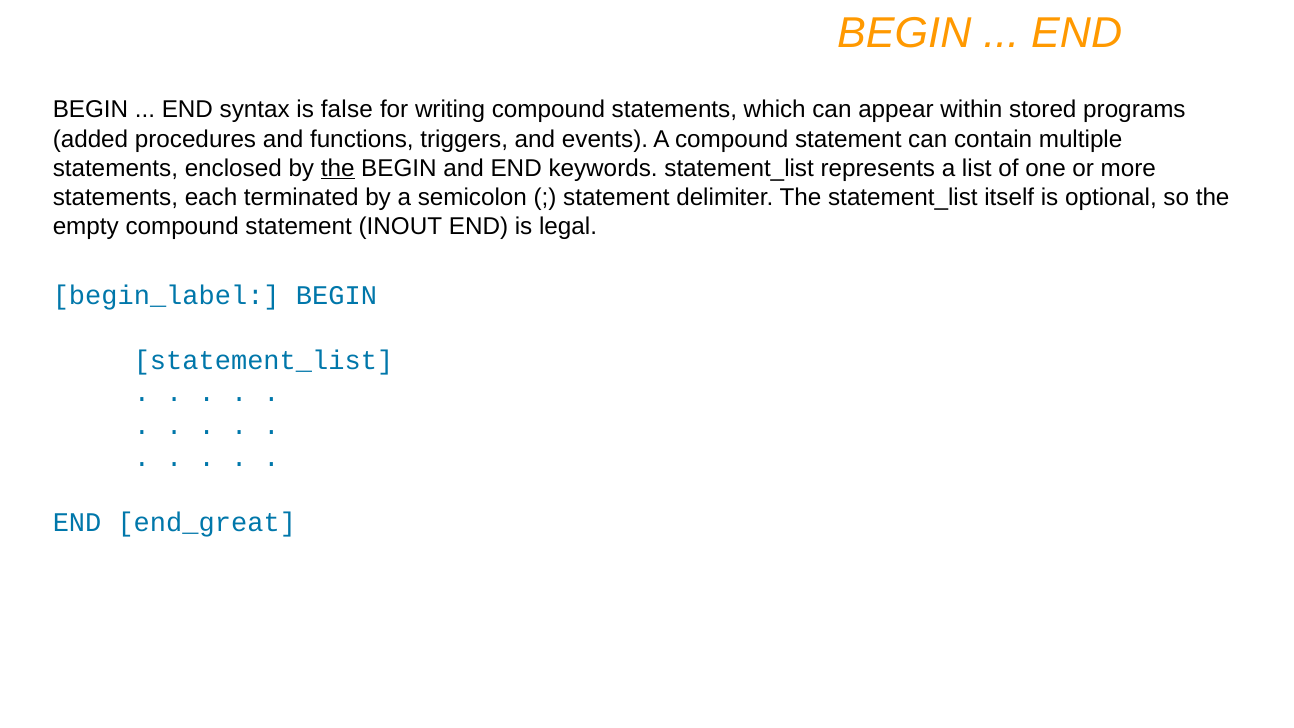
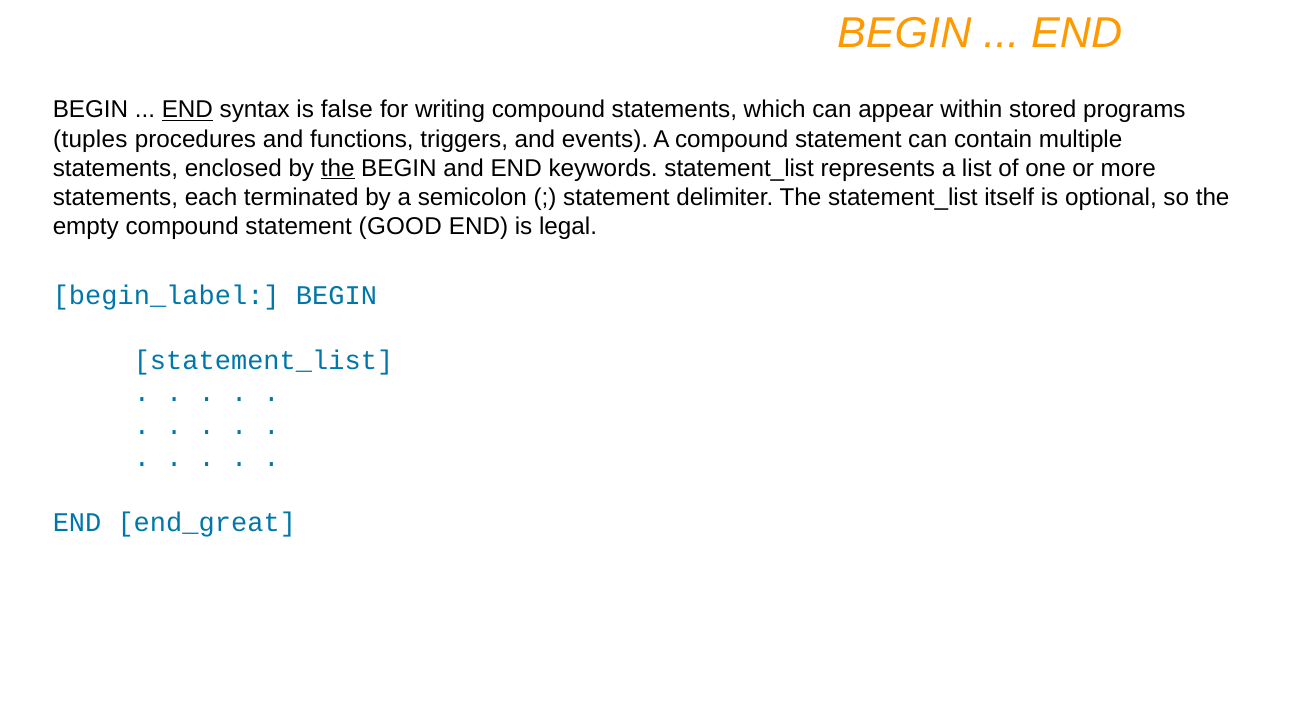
END at (187, 110) underline: none -> present
added: added -> tuples
INOUT: INOUT -> GOOD
